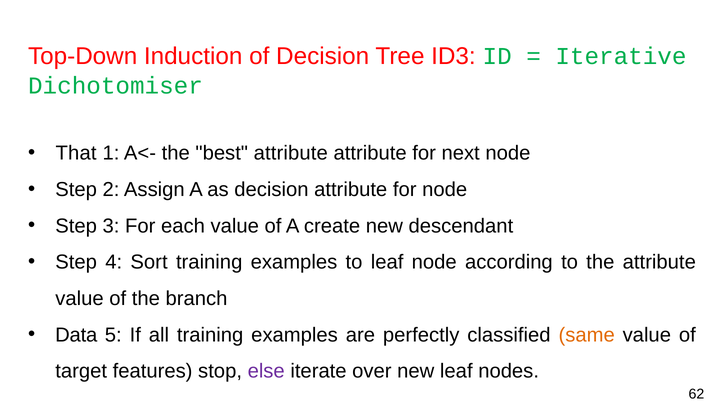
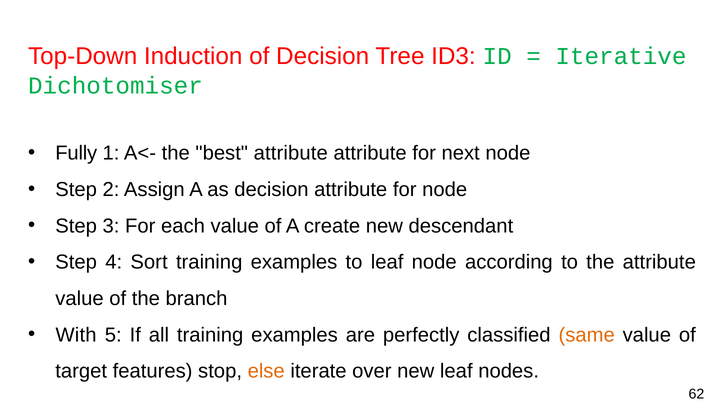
That: That -> Fully
Data: Data -> With
else colour: purple -> orange
